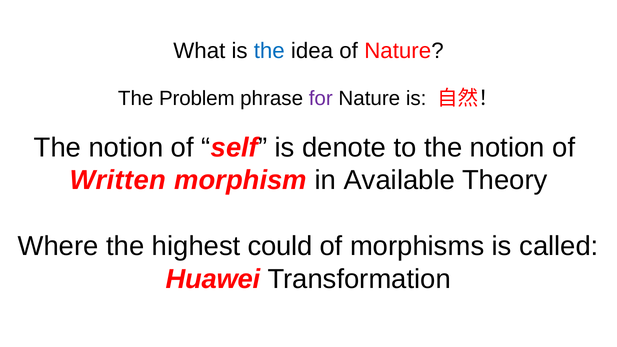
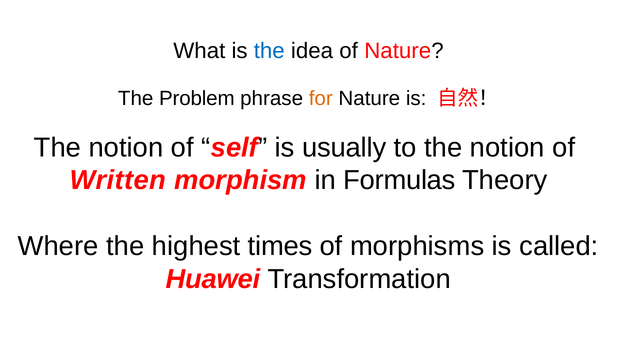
for colour: purple -> orange
denote: denote -> usually
Available: Available -> Formulas
could: could -> times
